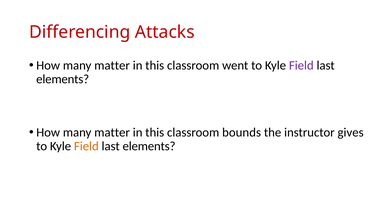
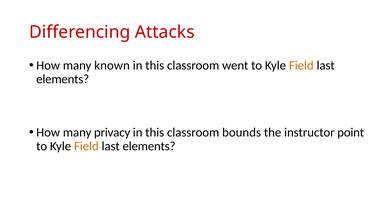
matter at (112, 65): matter -> known
Field at (301, 65) colour: purple -> orange
matter at (112, 132): matter -> privacy
gives: gives -> point
